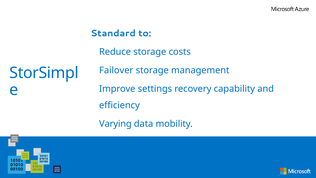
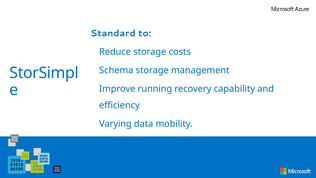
Failover: Failover -> Schema
settings: settings -> running
